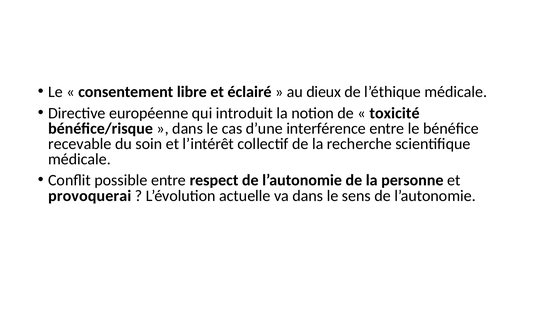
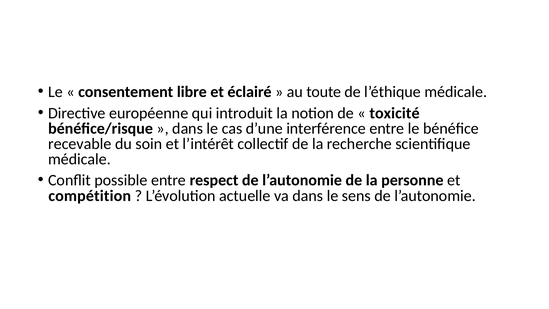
dieux: dieux -> toute
provoquerai: provoquerai -> compétition
